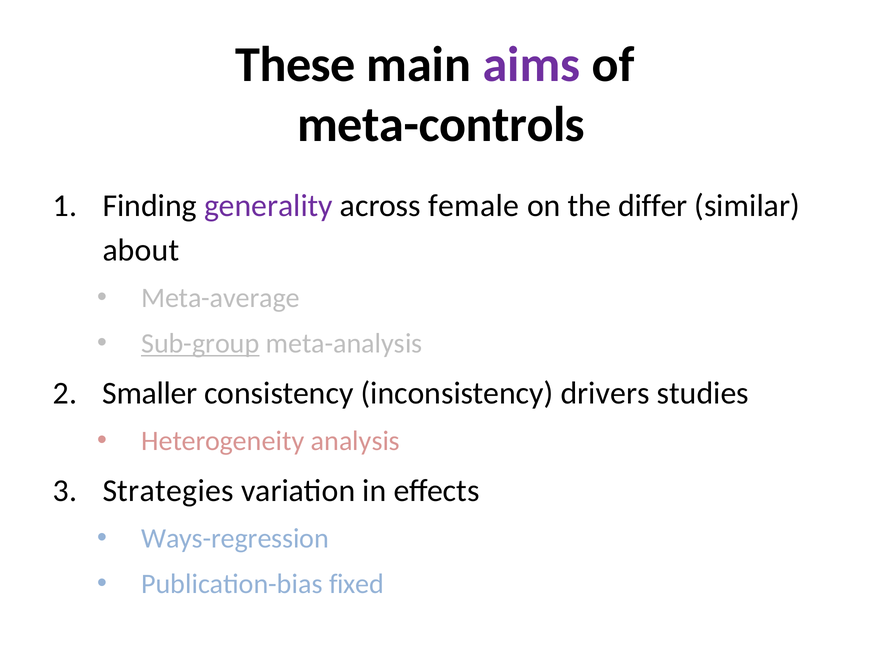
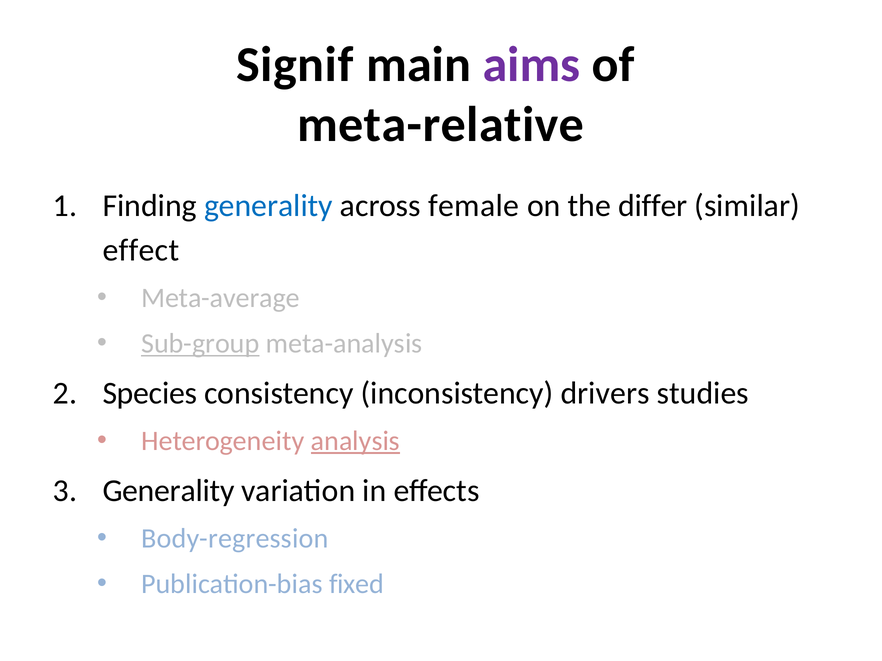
These: These -> Signif
meta-controls: meta-controls -> meta-relative
generality at (268, 206) colour: purple -> blue
about: about -> effect
Smaller: Smaller -> Species
analysis underline: none -> present
Strategies at (168, 491): Strategies -> Generality
Ways-regression: Ways-regression -> Body-regression
